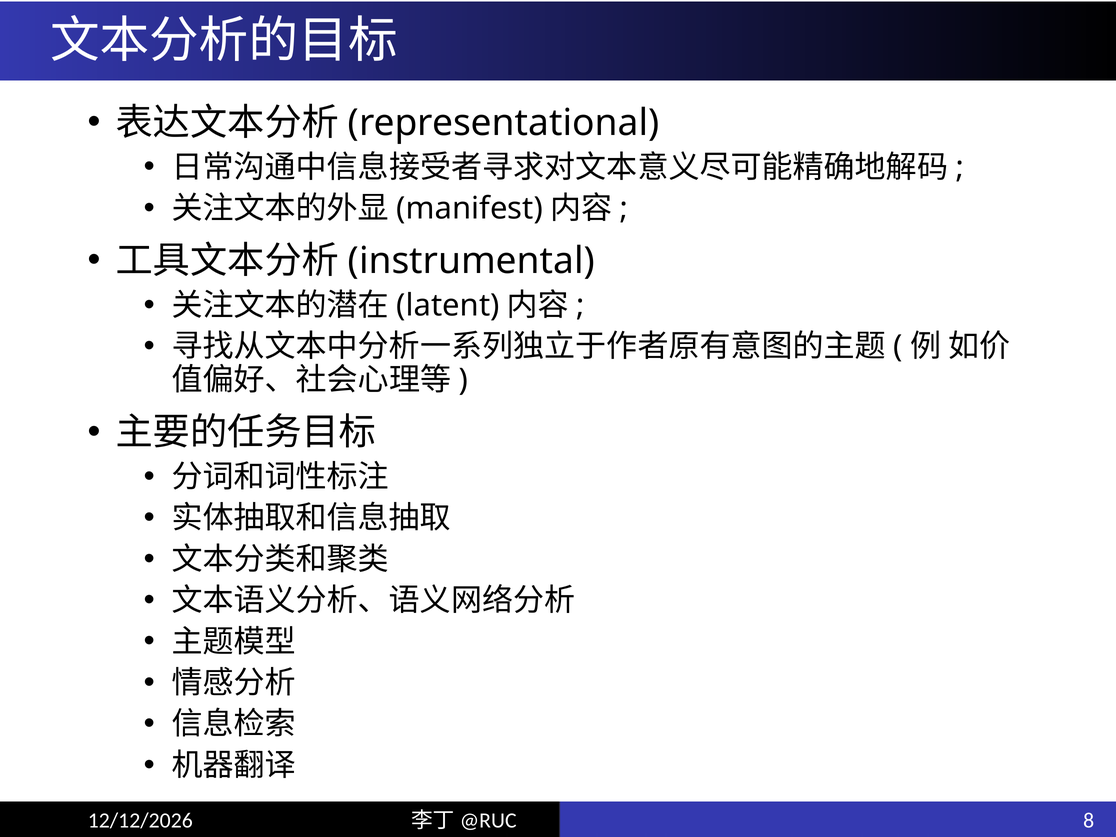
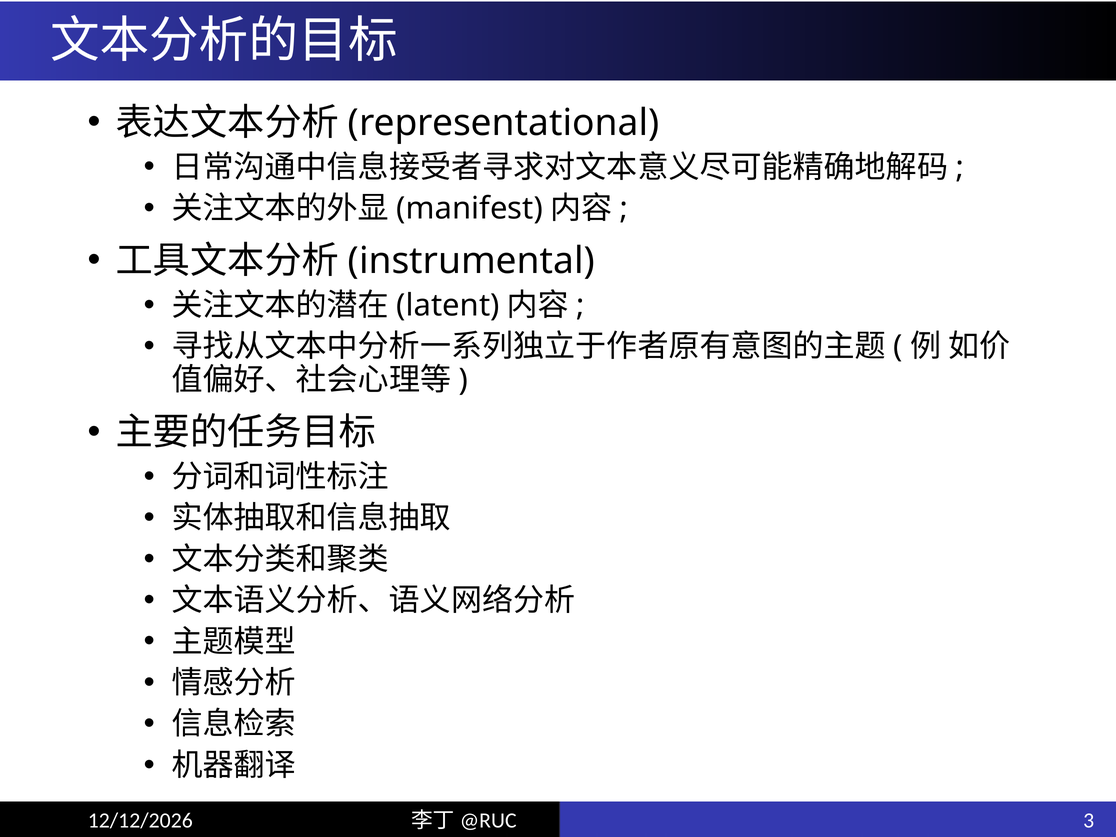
8: 8 -> 3
